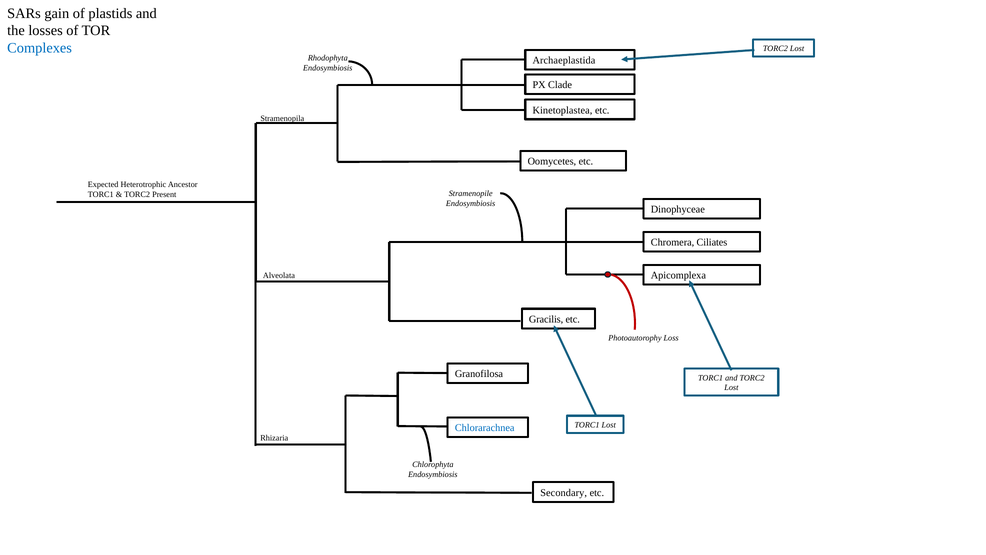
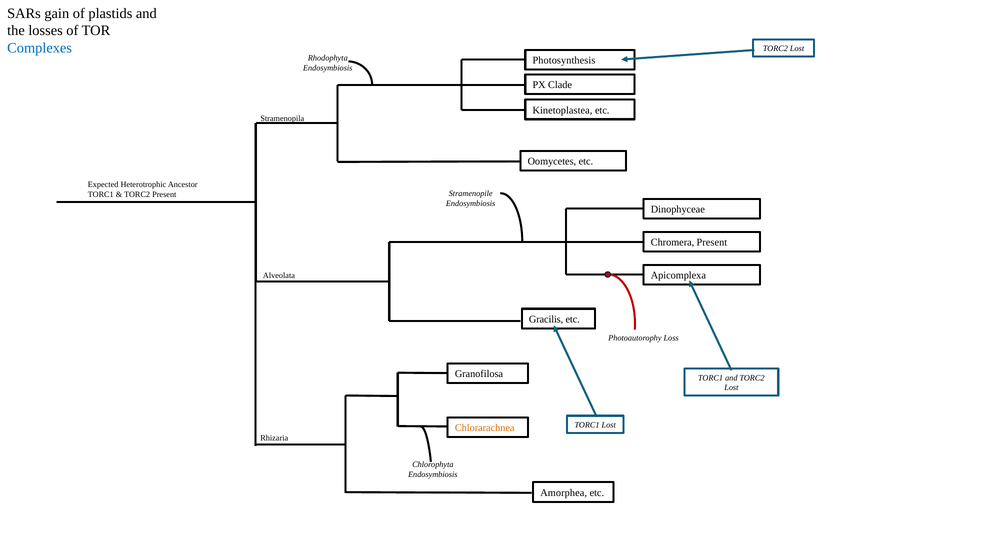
Archaeplastida: Archaeplastida -> Photosynthesis
Chromera Ciliates: Ciliates -> Present
Chlorarachnea colour: blue -> orange
Secondary: Secondary -> Amorphea
